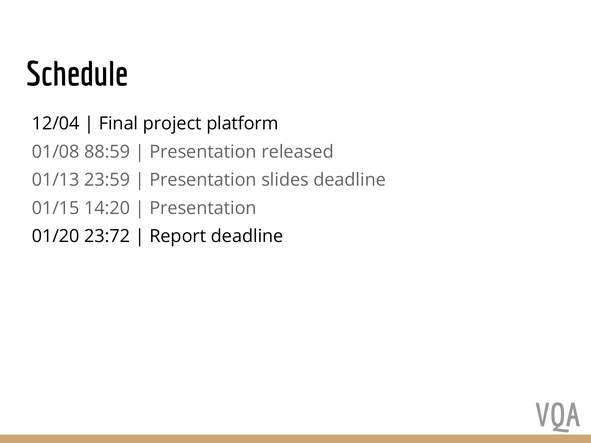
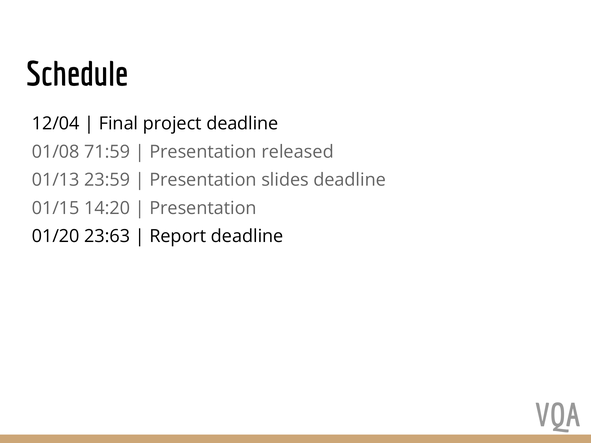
project platform: platform -> deadline
88:59: 88:59 -> 71:59
23:72: 23:72 -> 23:63
